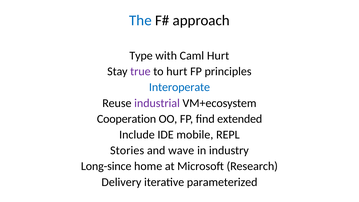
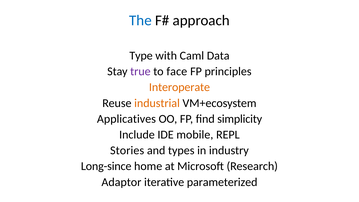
Caml Hurt: Hurt -> Data
to hurt: hurt -> face
Interoperate colour: blue -> orange
industrial colour: purple -> orange
Cooperation: Cooperation -> Applicatives
extended: extended -> simplicity
wave: wave -> types
Delivery: Delivery -> Adaptor
